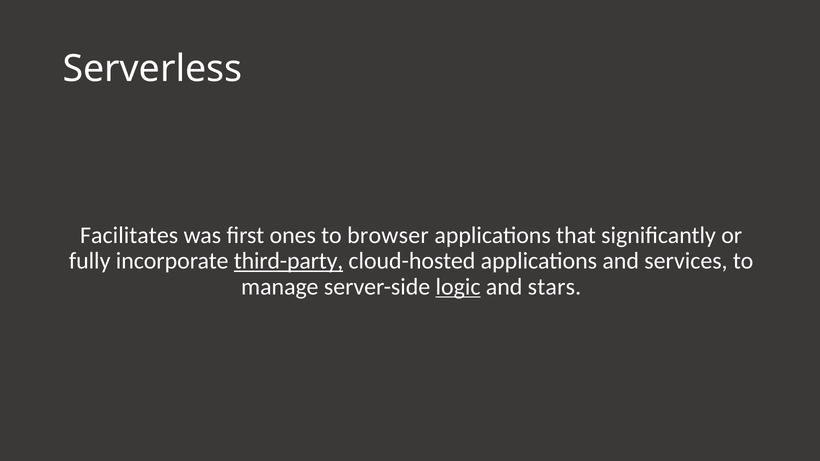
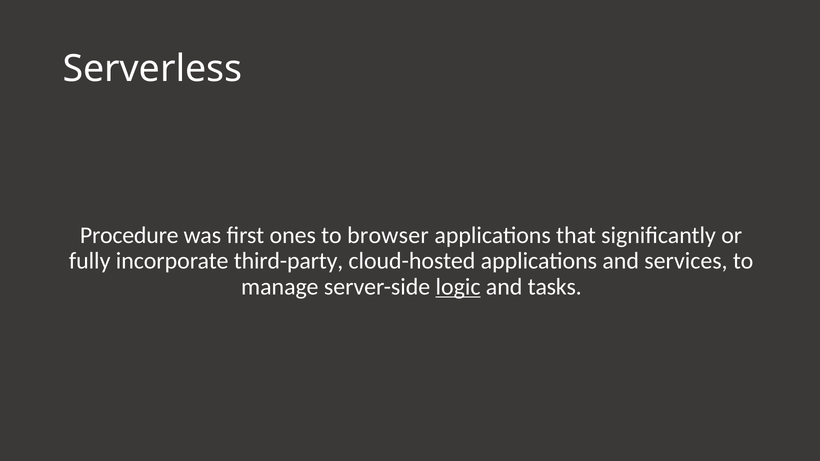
Facilitates: Facilitates -> Procedure
third-party underline: present -> none
stars: stars -> tasks
